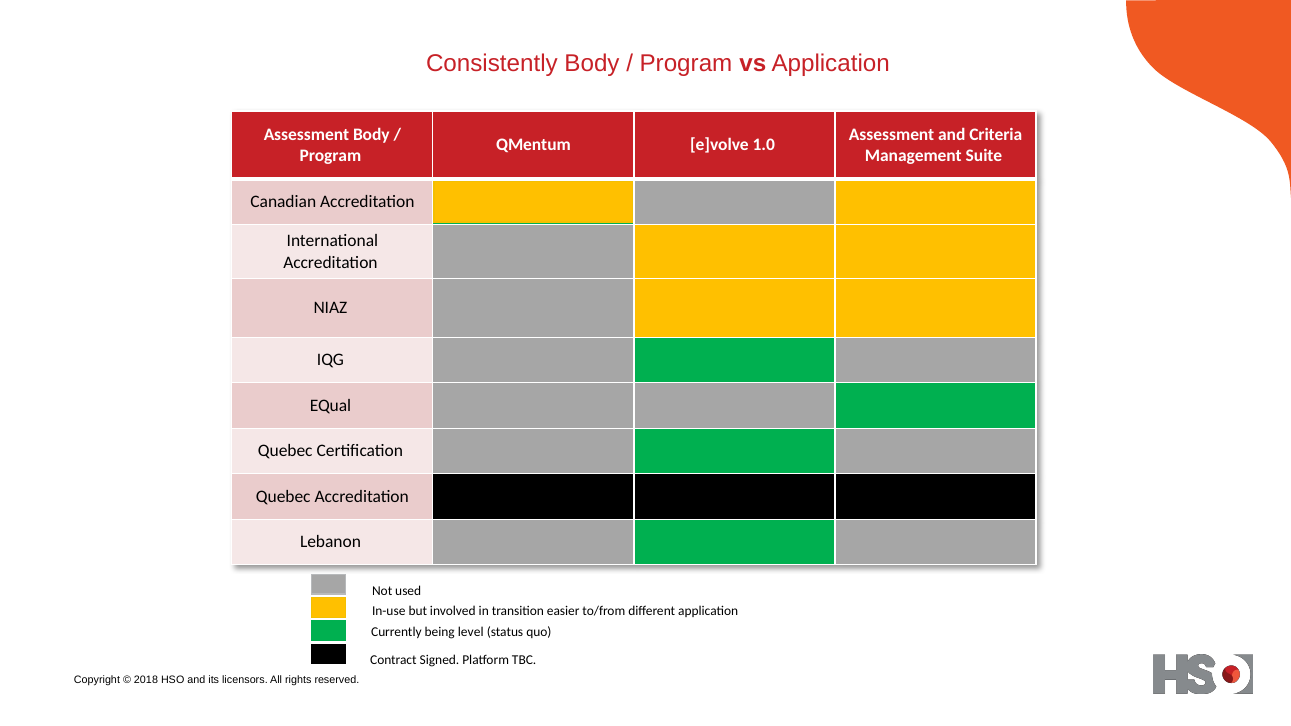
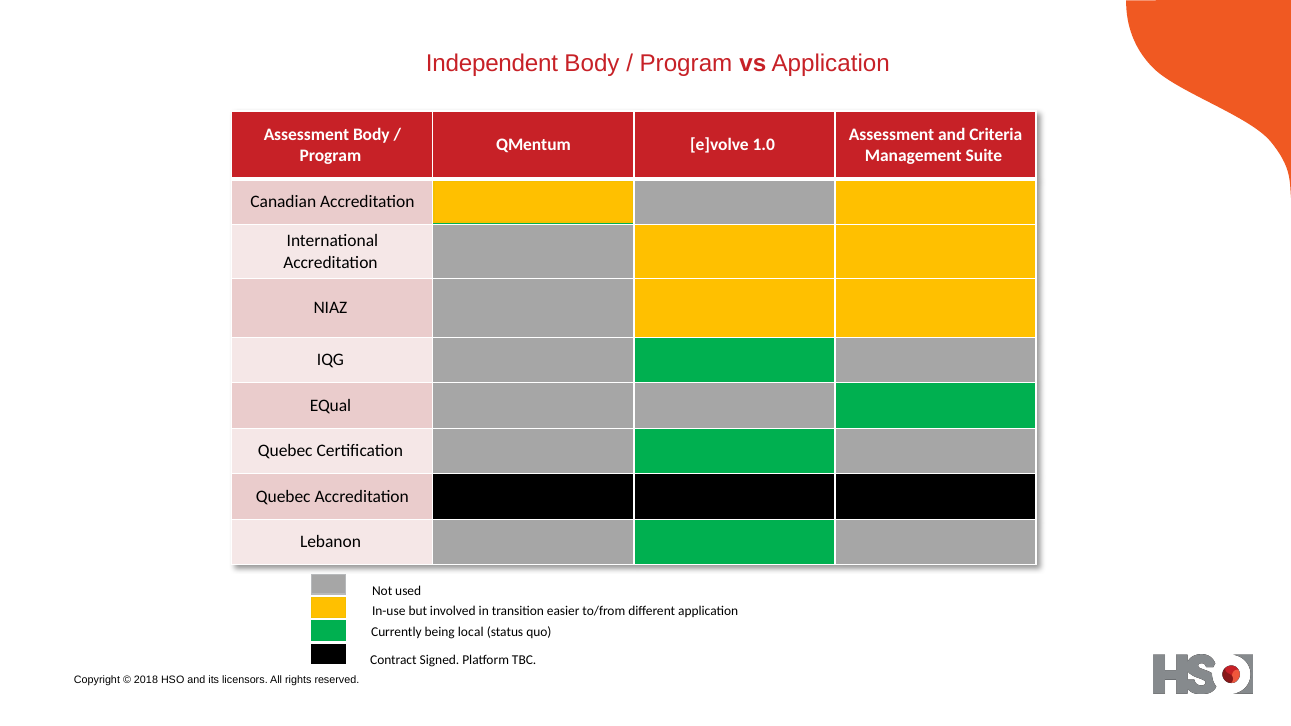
Consistently: Consistently -> Independent
level: level -> local
